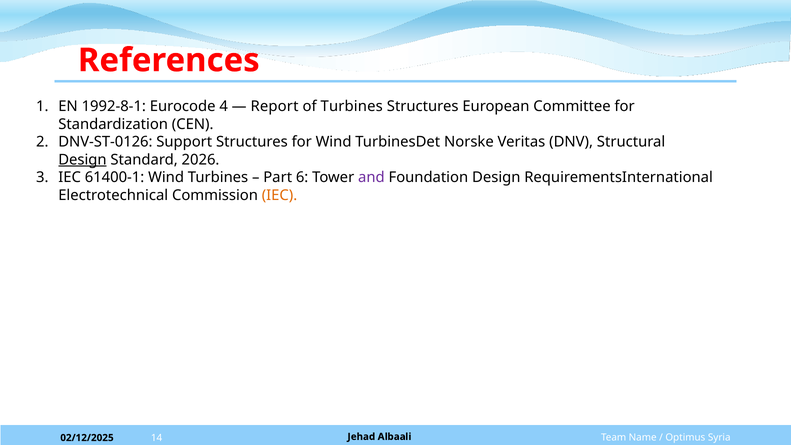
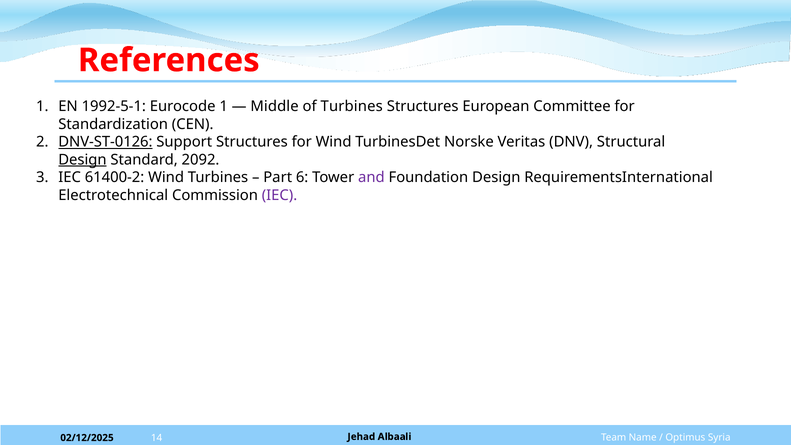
1992-8-1: 1992-8-1 -> 1992-5-1
Eurocode 4: 4 -> 1
Report: Report -> Middle
DNV-ST-0126 underline: none -> present
2026: 2026 -> 2092
61400-1: 61400-1 -> 61400-2
IEC at (280, 195) colour: orange -> purple
